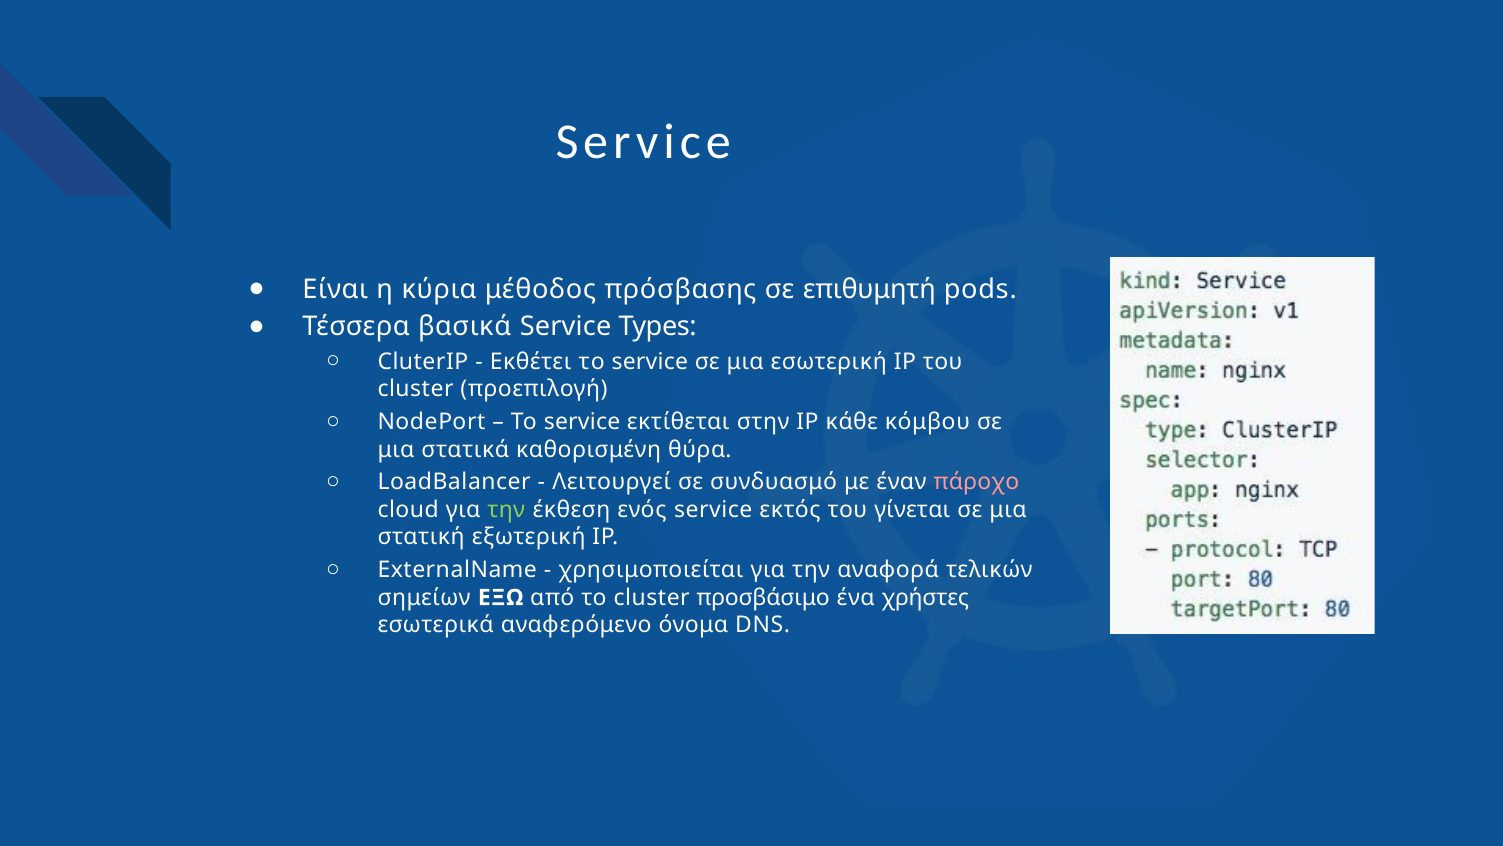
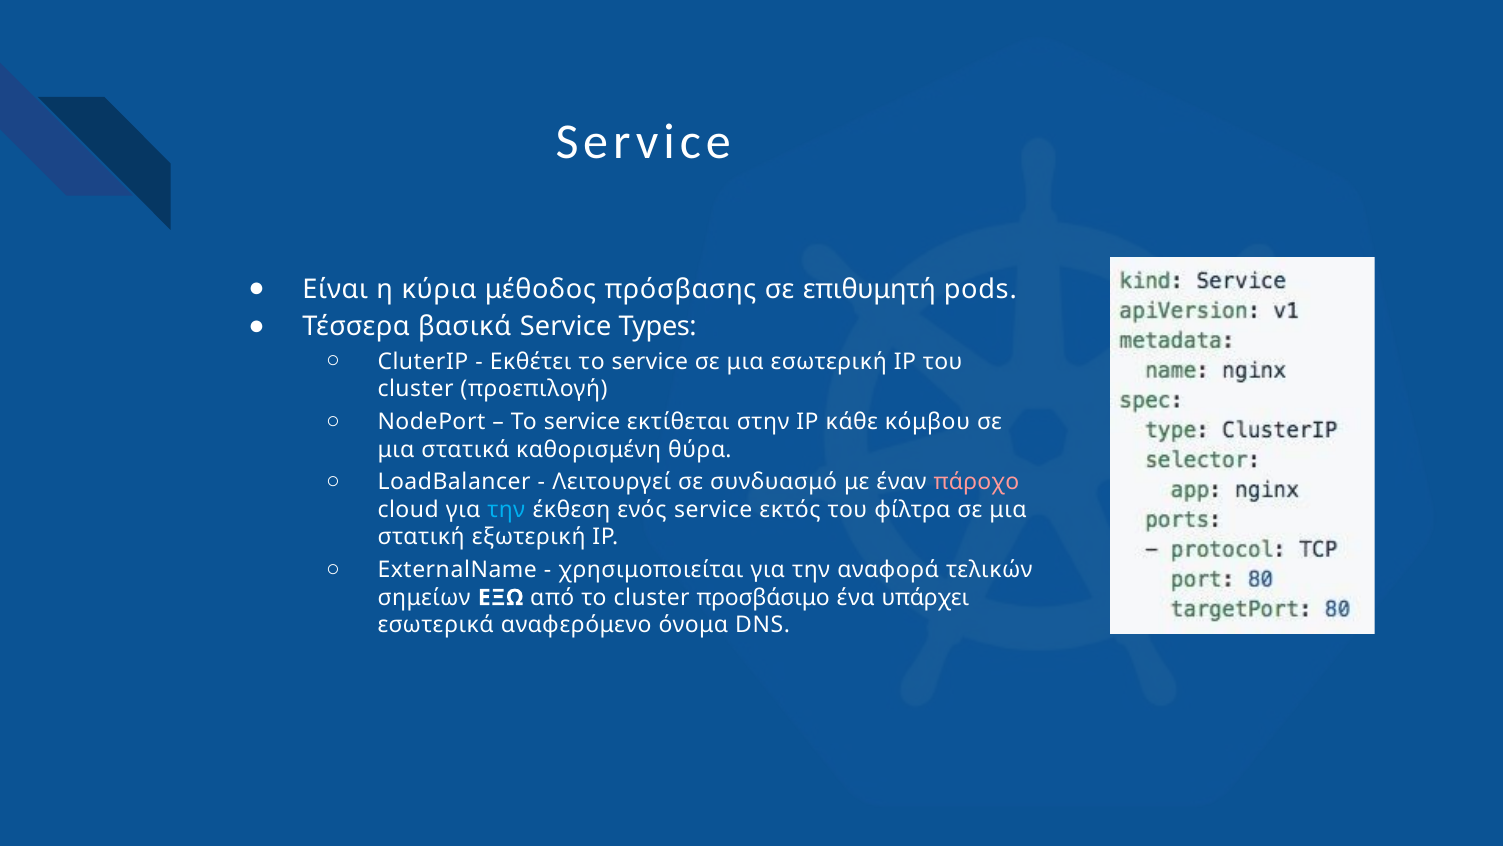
την at (506, 509) colour: light green -> light blue
γίνεται: γίνεται -> φίλτρα
χρήστες: χρήστες -> υπάρχει
